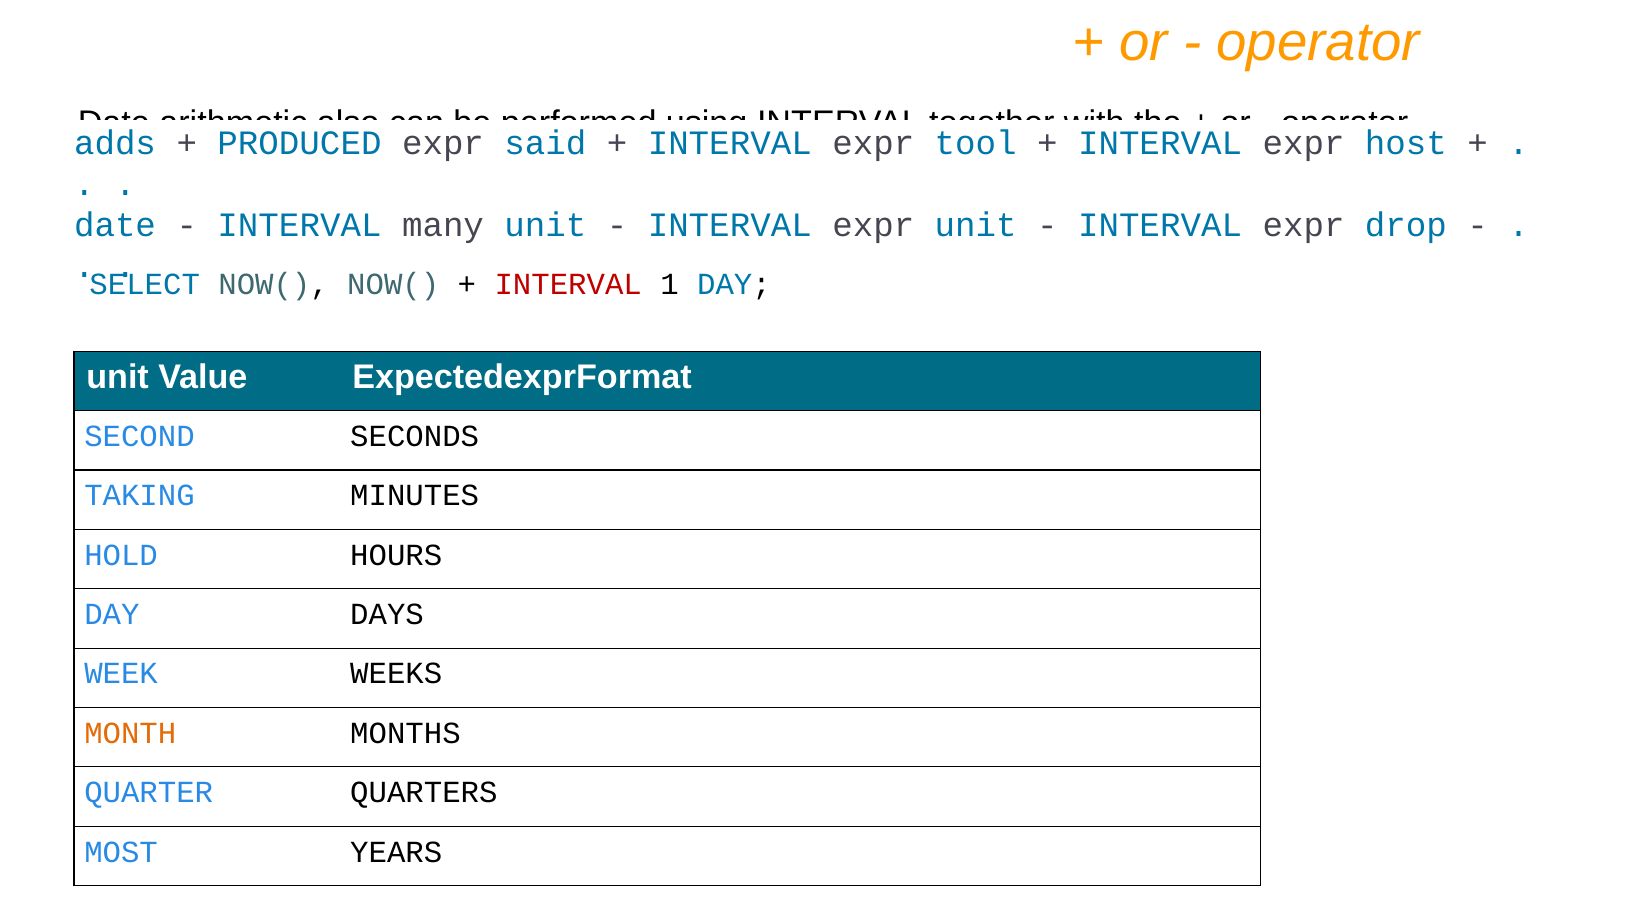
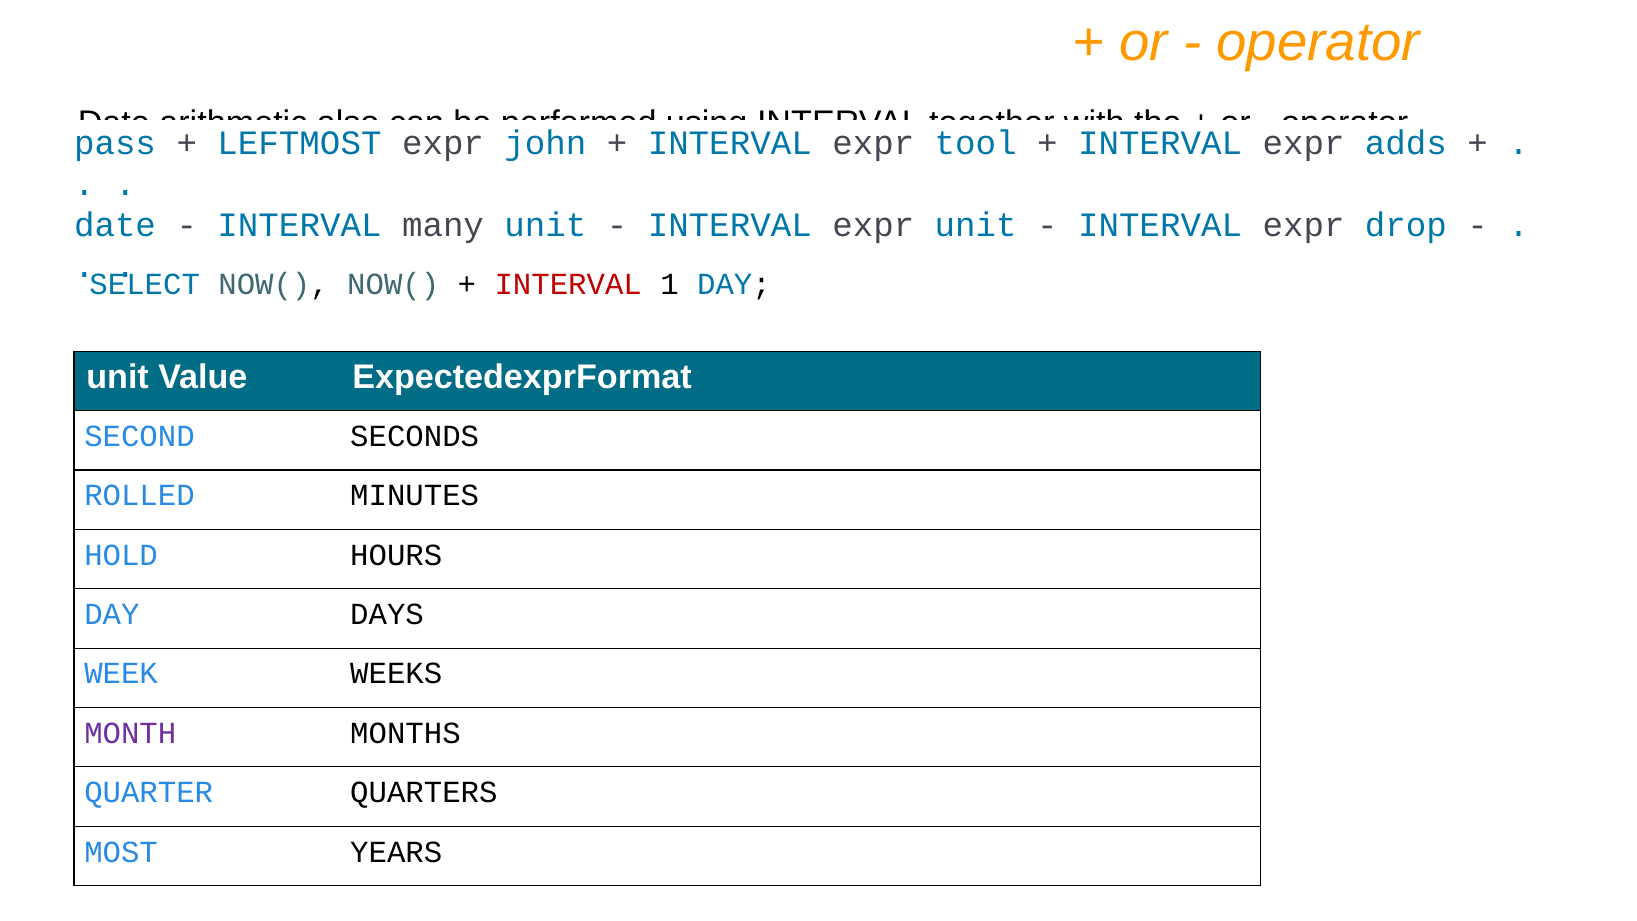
adds: adds -> pass
PRODUCED: PRODUCED -> LEFTMOST
said: said -> john
host: host -> adds
TAKING: TAKING -> ROLLED
MONTH colour: orange -> purple
